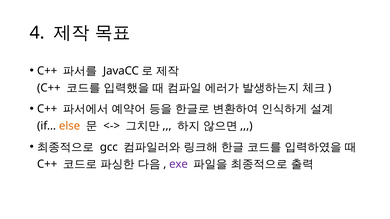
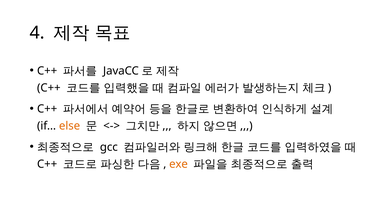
exe colour: purple -> orange
